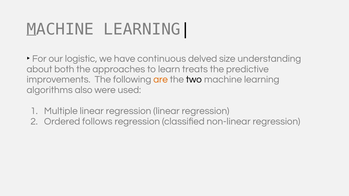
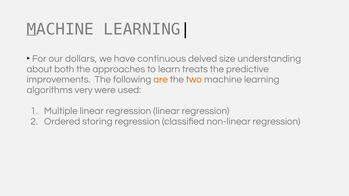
logistic: logistic -> dollars
two colour: black -> orange
also: also -> very
follows: follows -> storing
